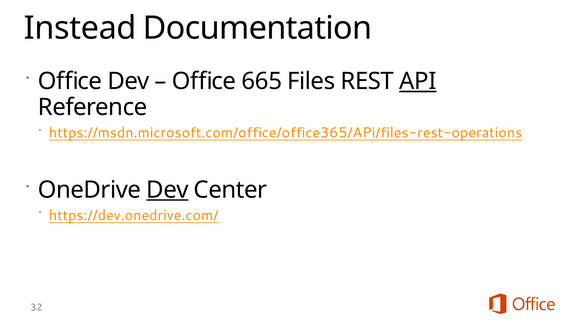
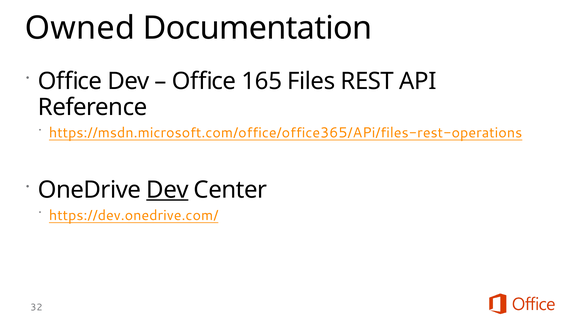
Instead: Instead -> Owned
665: 665 -> 165
API underline: present -> none
